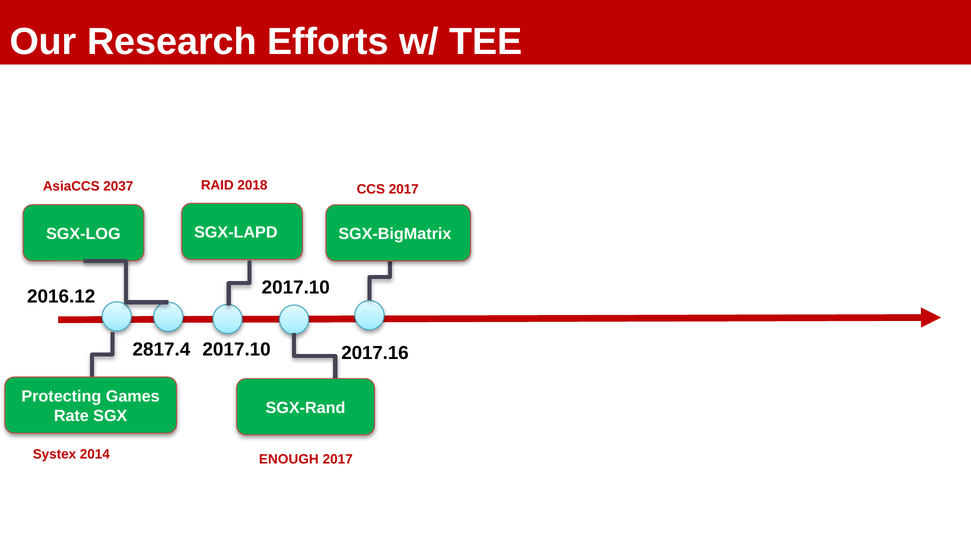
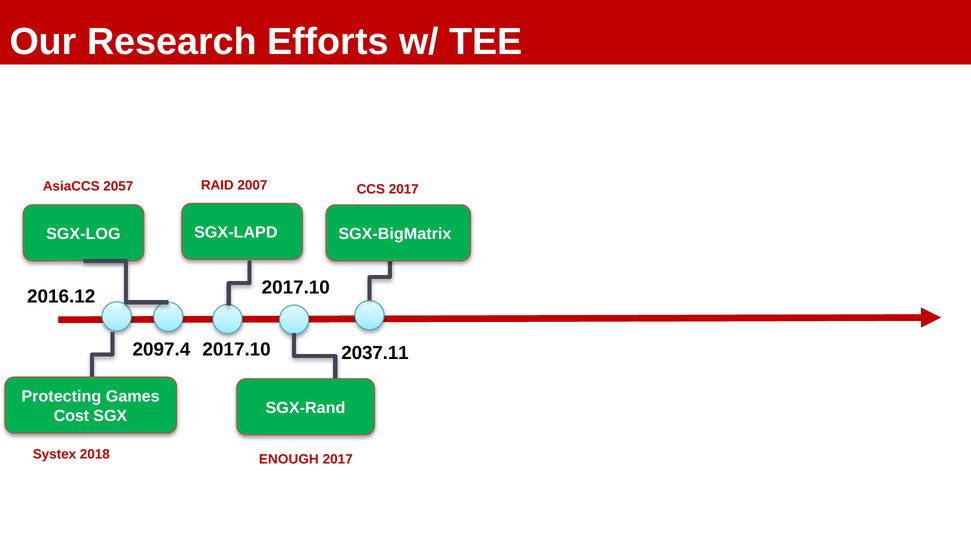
2018: 2018 -> 2007
2037: 2037 -> 2057
2817.4: 2817.4 -> 2097.4
2017.16: 2017.16 -> 2037.11
Rate: Rate -> Cost
2014: 2014 -> 2018
